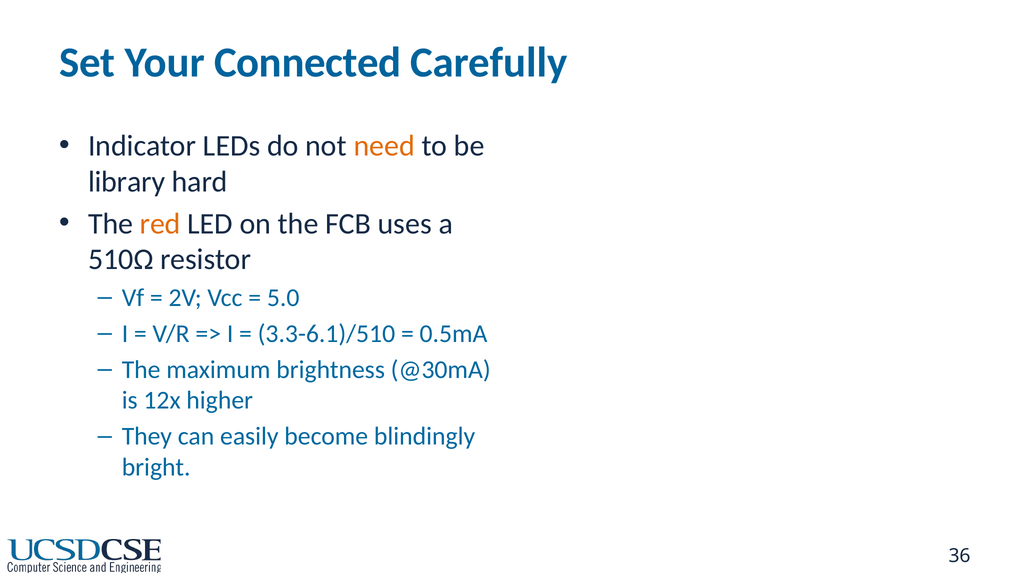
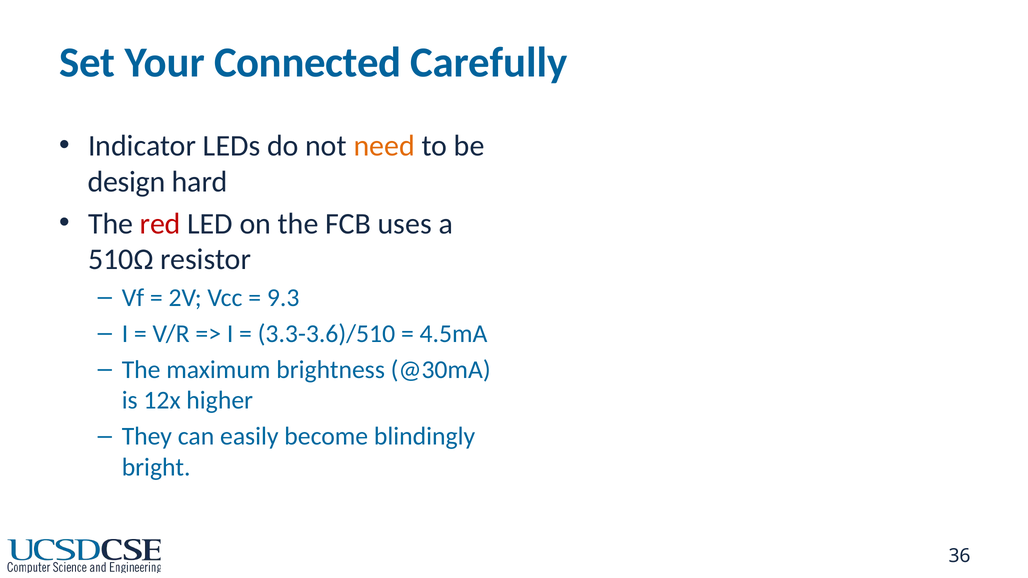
library: library -> design
red colour: orange -> red
5.0: 5.0 -> 9.3
3.3-6.1)/510: 3.3-6.1)/510 -> 3.3-3.6)/510
0.5mA: 0.5mA -> 4.5mA
